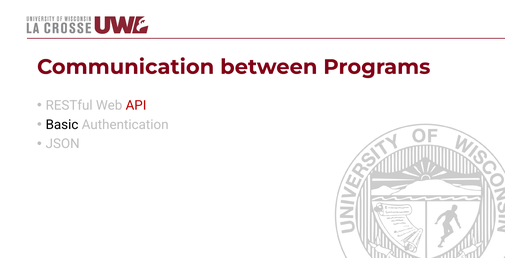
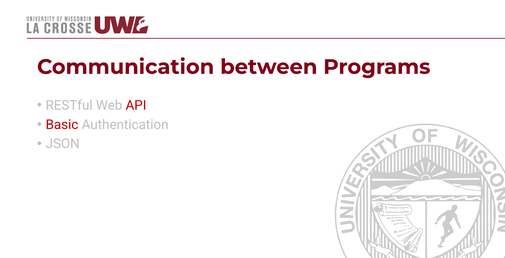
Basic colour: black -> red
